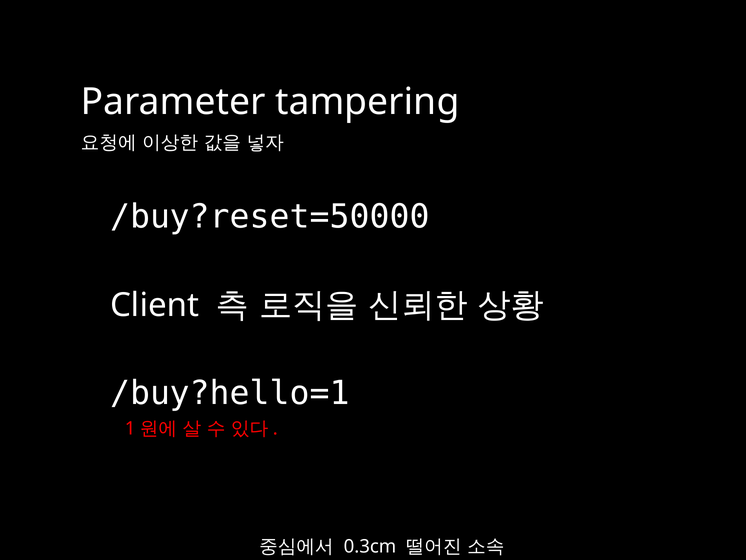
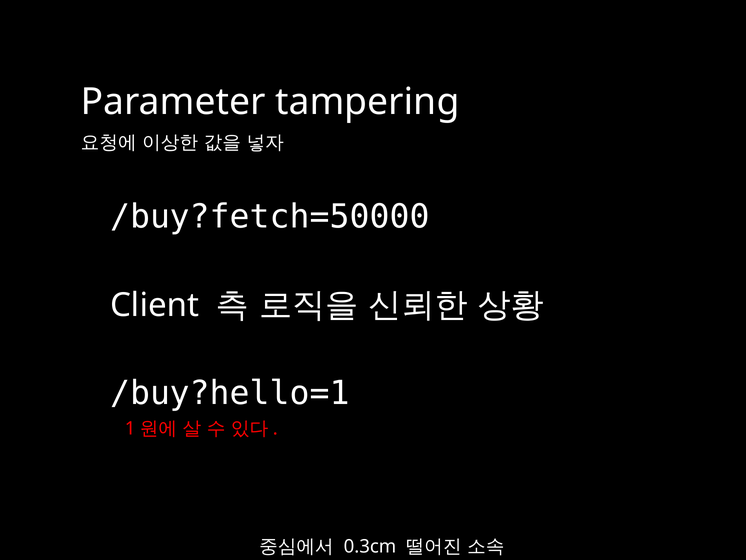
/buy?reset=50000: /buy?reset=50000 -> /buy?fetch=50000
